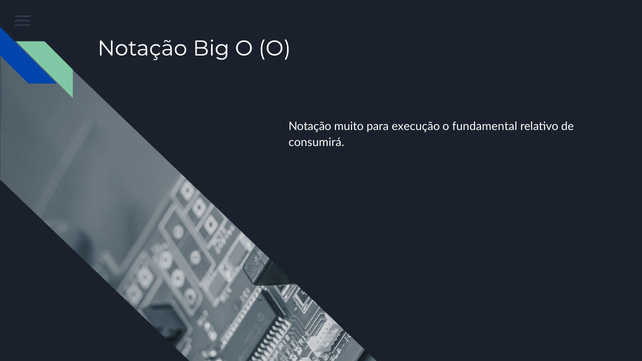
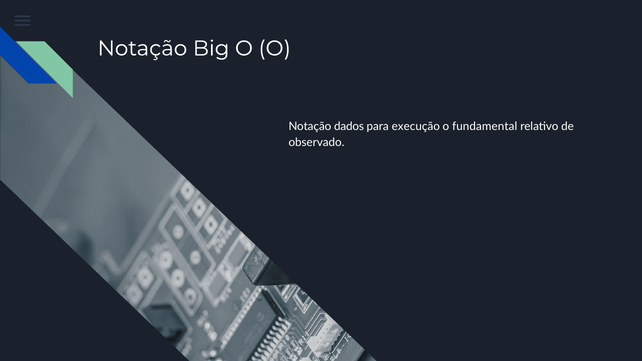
muito: muito -> dados
consumirá: consumirá -> observado
